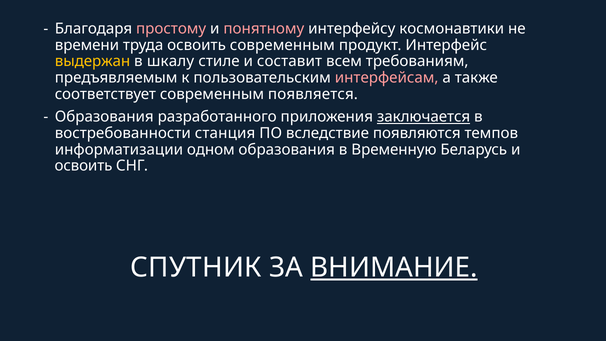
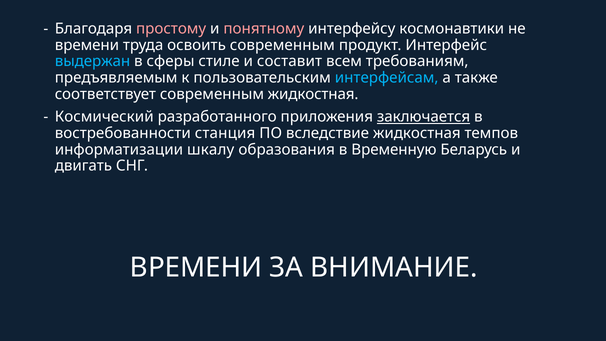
выдержан colour: yellow -> light blue
шкалу: шкалу -> сферы
интерфейсам colour: pink -> light blue
современным появляется: появляется -> жидкостная
Образования at (104, 117): Образования -> Космический
вследствие появляются: появляются -> жидкостная
одном: одном -> шкалу
освоить at (83, 166): освоить -> двигать
СПУТНИК at (196, 267): СПУТНИК -> ВРЕМЕНИ
ВНИМАНИЕ underline: present -> none
